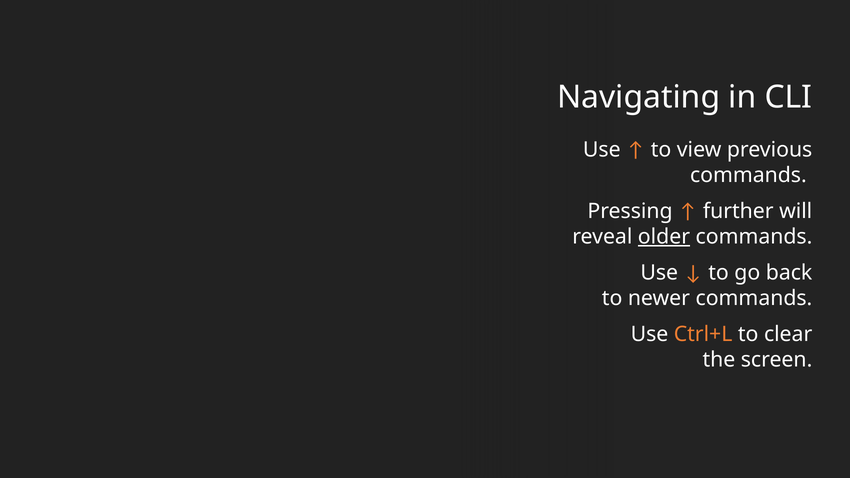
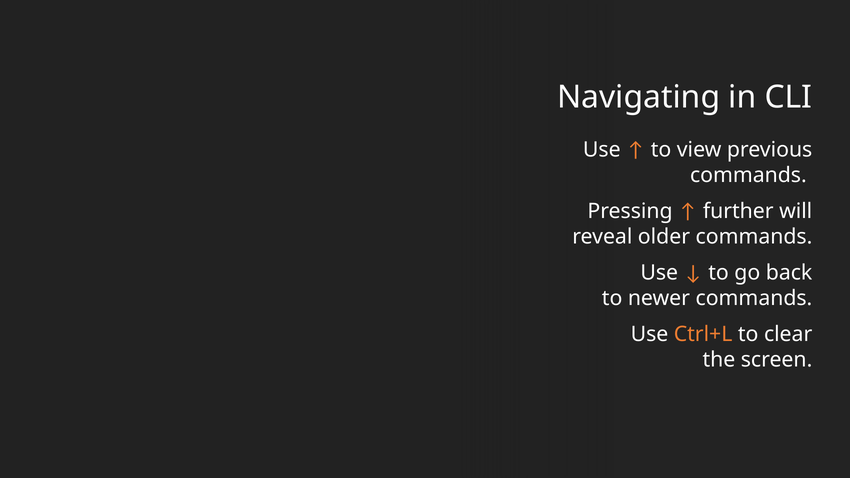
older underline: present -> none
